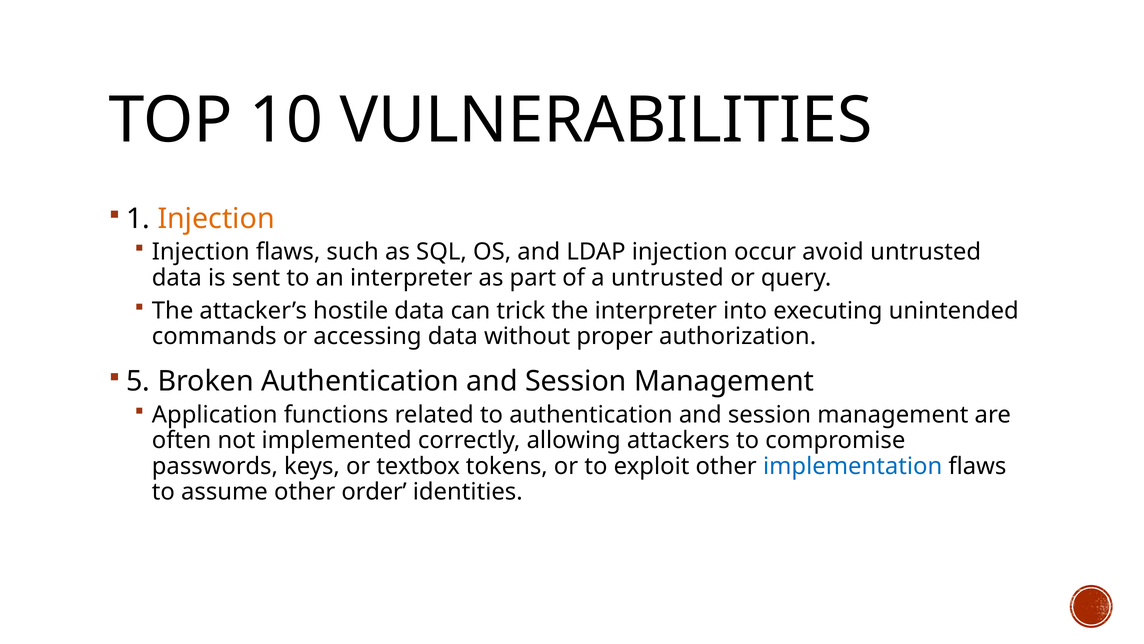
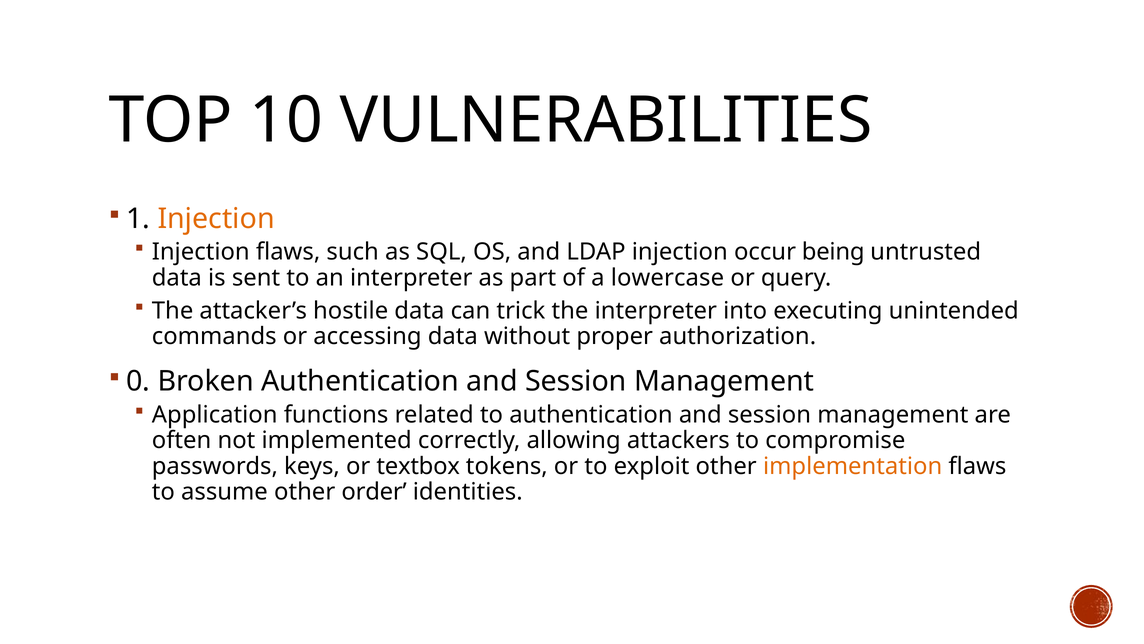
avoid: avoid -> being
a untrusted: untrusted -> lowercase
5: 5 -> 0
implementation colour: blue -> orange
